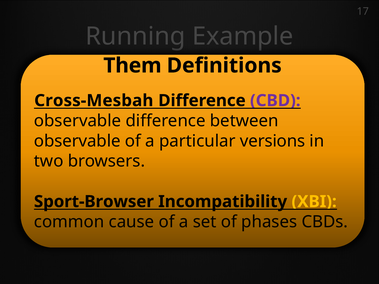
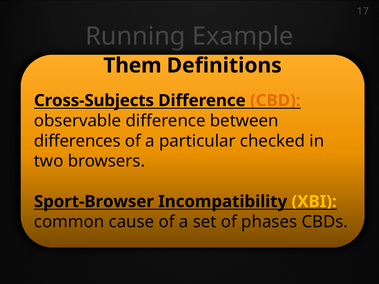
Cross-Mesbah: Cross-Mesbah -> Cross-Subjects
CBD colour: purple -> orange
observable at (77, 141): observable -> differences
versions: versions -> checked
